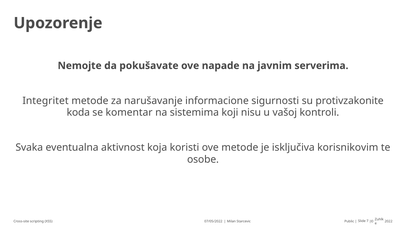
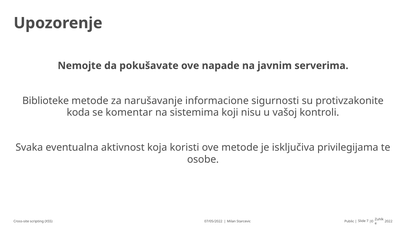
Integritet: Integritet -> Biblioteke
korisnikovim: korisnikovim -> privilegijama
